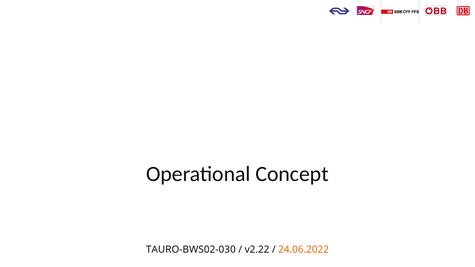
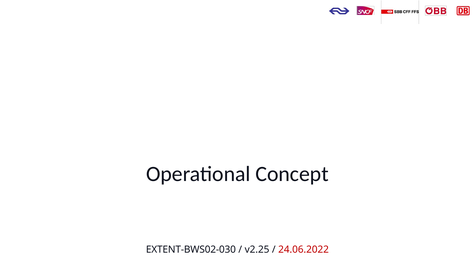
TAURO-BWS02-030: TAURO-BWS02-030 -> EXTENT-BWS02-030
v2.22: v2.22 -> v2.25
24.06.2022 colour: orange -> red
